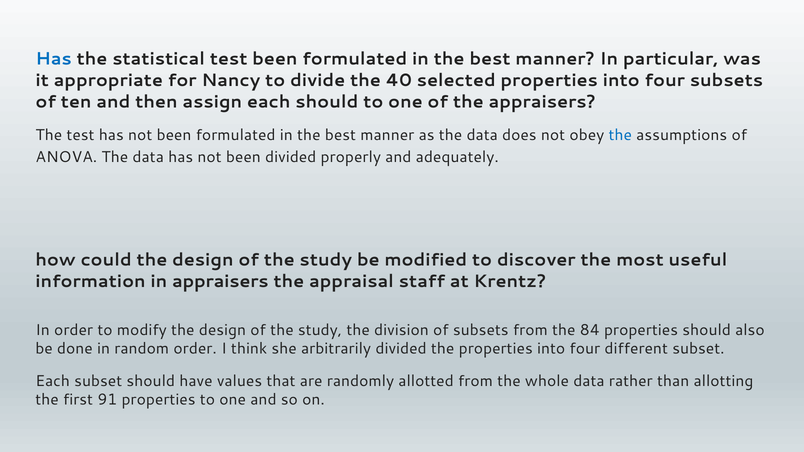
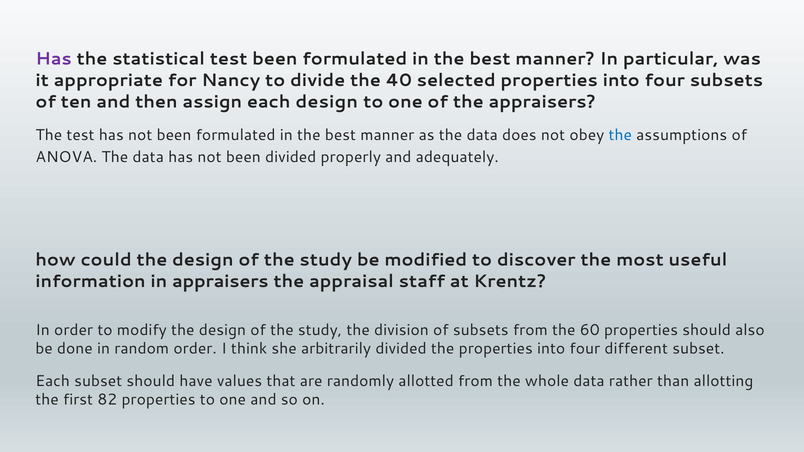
Has at (54, 59) colour: blue -> purple
each should: should -> design
84: 84 -> 60
91: 91 -> 82
